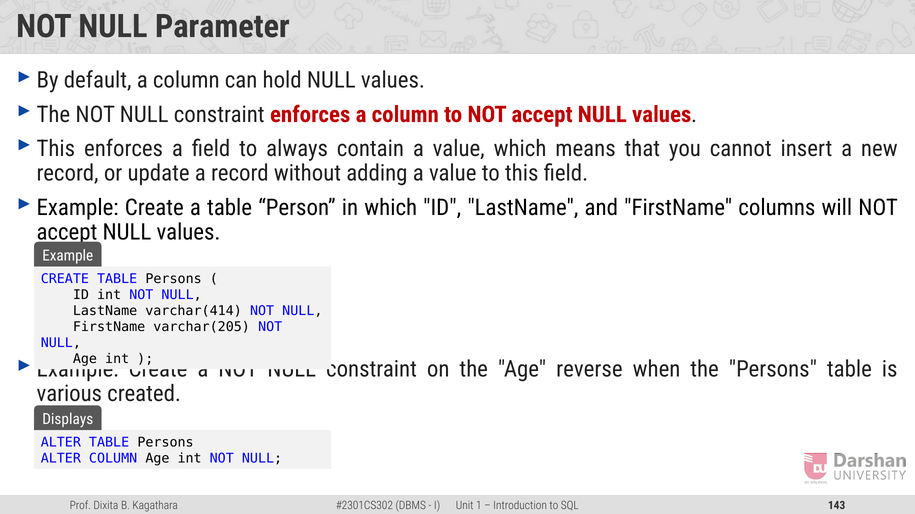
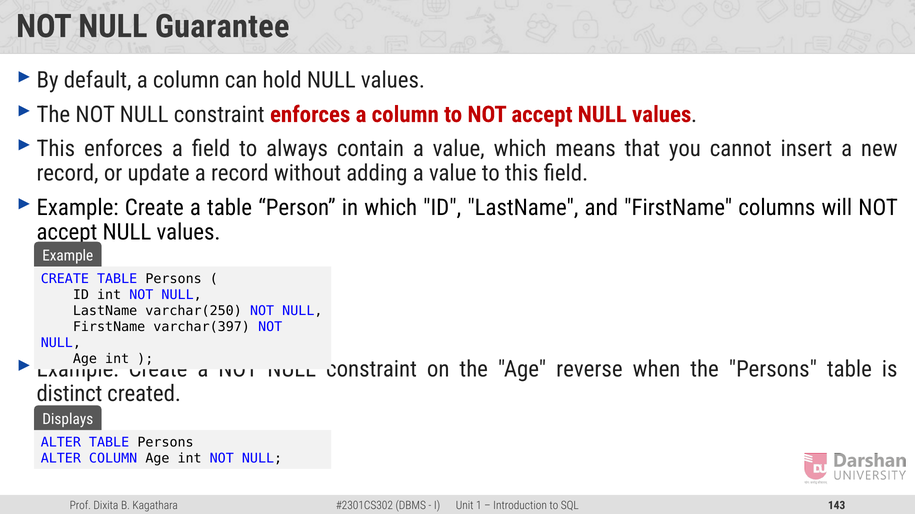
Parameter: Parameter -> Guarantee
varchar(414: varchar(414 -> varchar(250
varchar(205: varchar(205 -> varchar(397
various: various -> distinct
